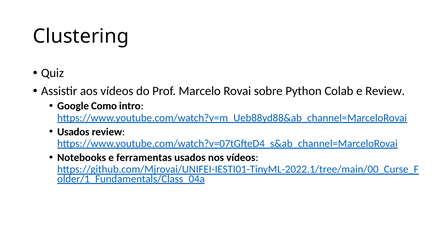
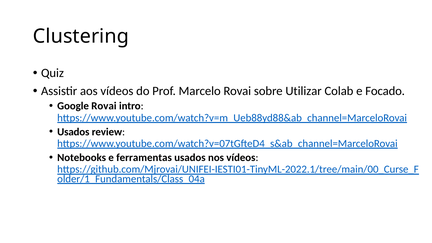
Python: Python -> Utilizar
e Review: Review -> Focado
Google Como: Como -> Rovai
